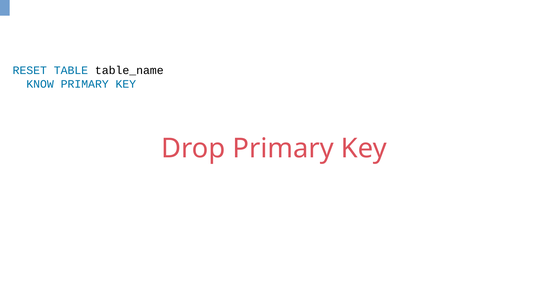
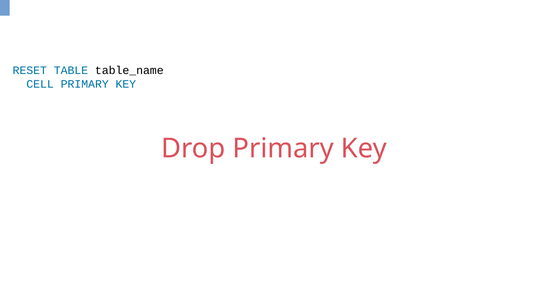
KNOW: KNOW -> CELL
